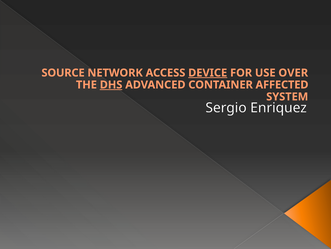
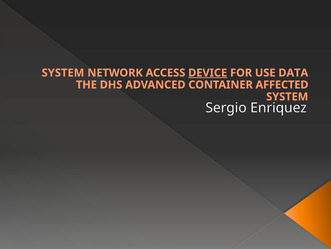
SOURCE at (63, 73): SOURCE -> SYSTEM
OVER: OVER -> DATA
DHS underline: present -> none
